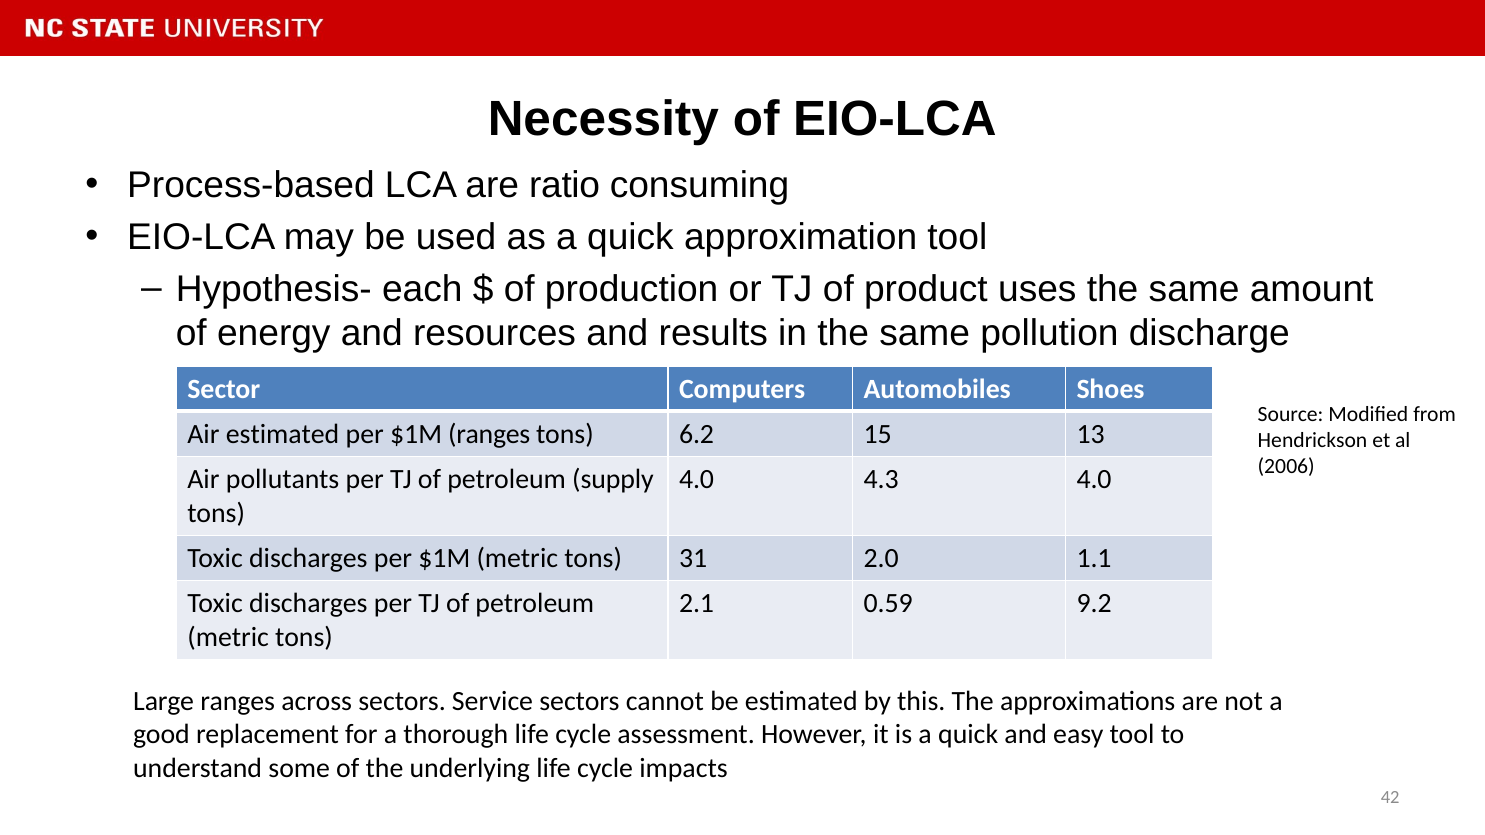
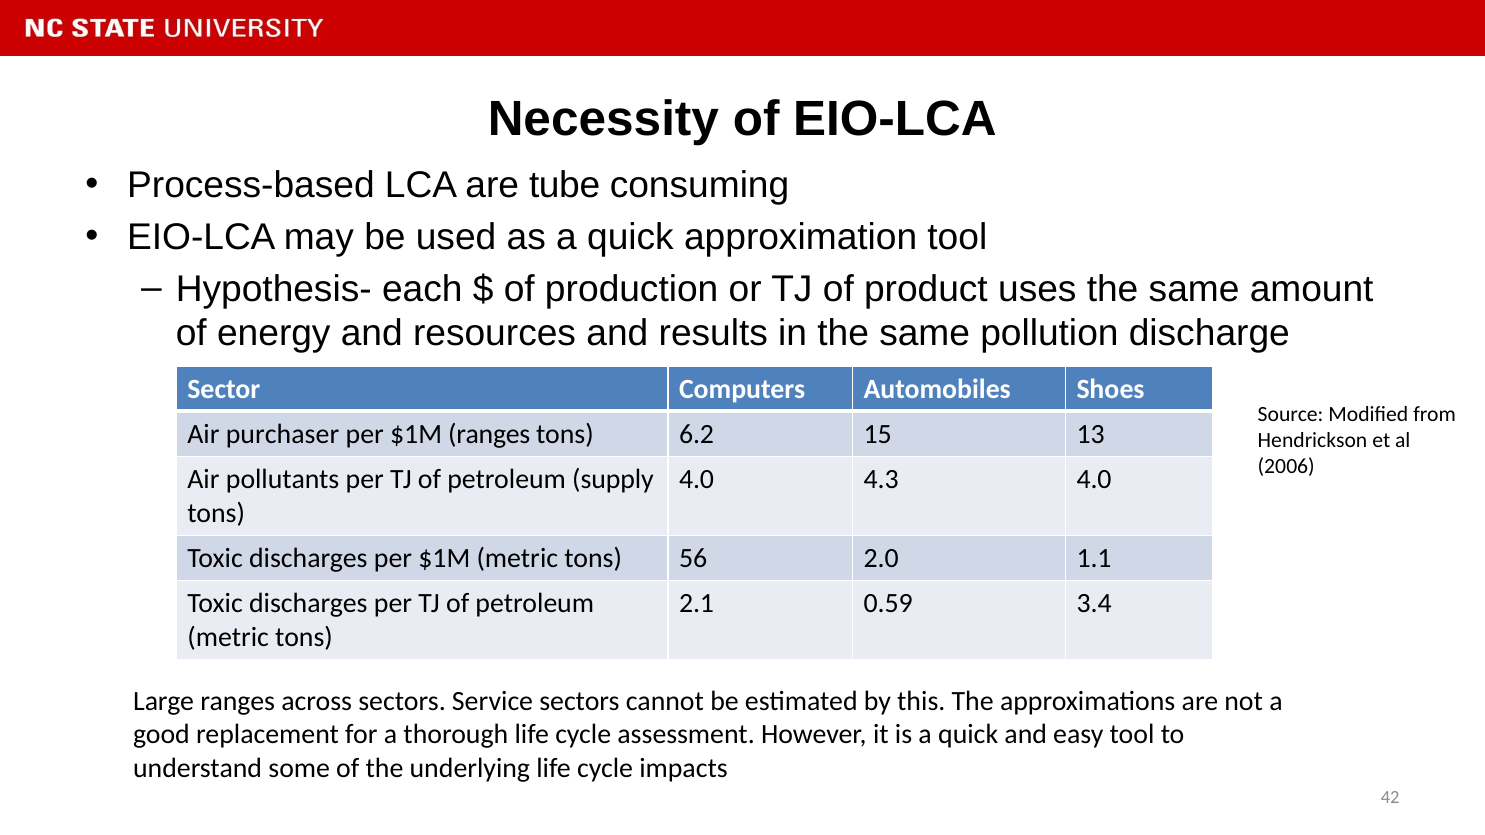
ratio: ratio -> tube
Air estimated: estimated -> purchaser
31: 31 -> 56
9.2: 9.2 -> 3.4
